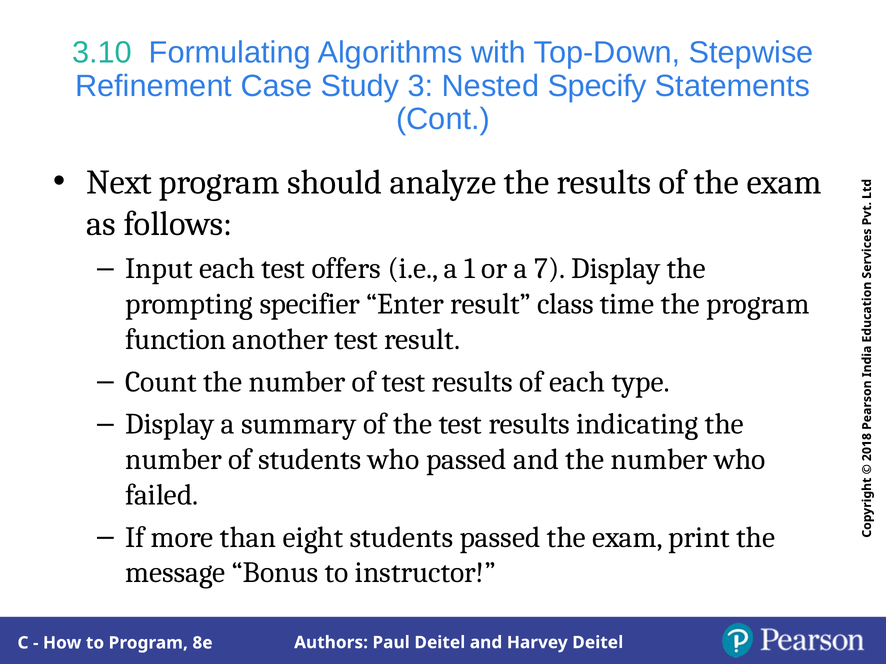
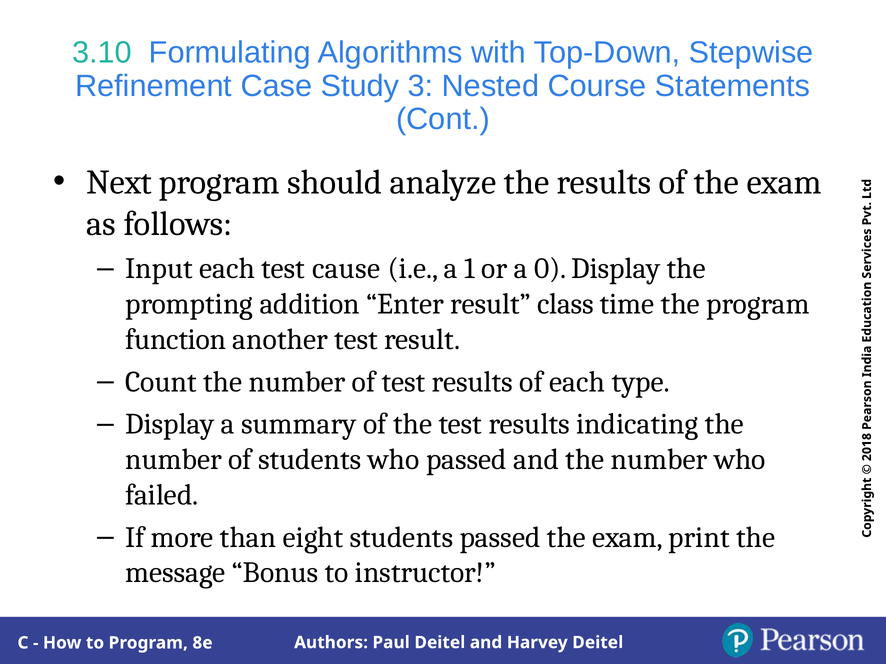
Specify: Specify -> Course
offers: offers -> cause
a 7: 7 -> 0
specifier: specifier -> addition
